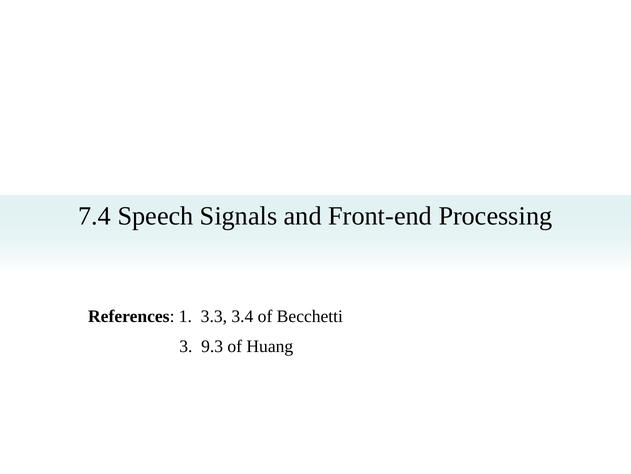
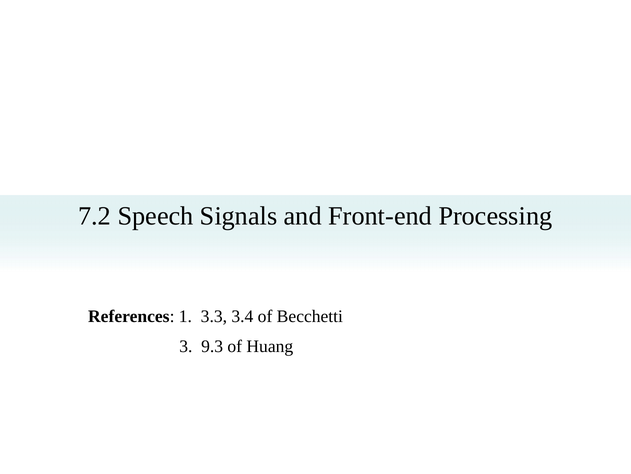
7.4: 7.4 -> 7.2
